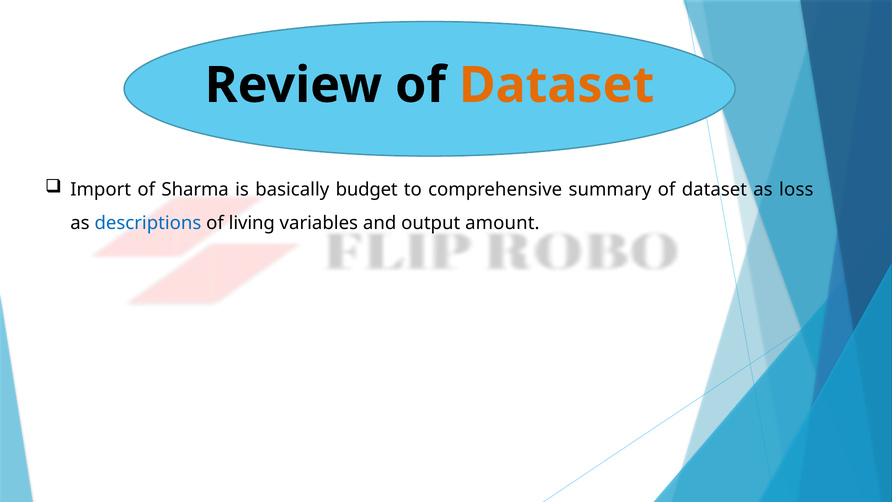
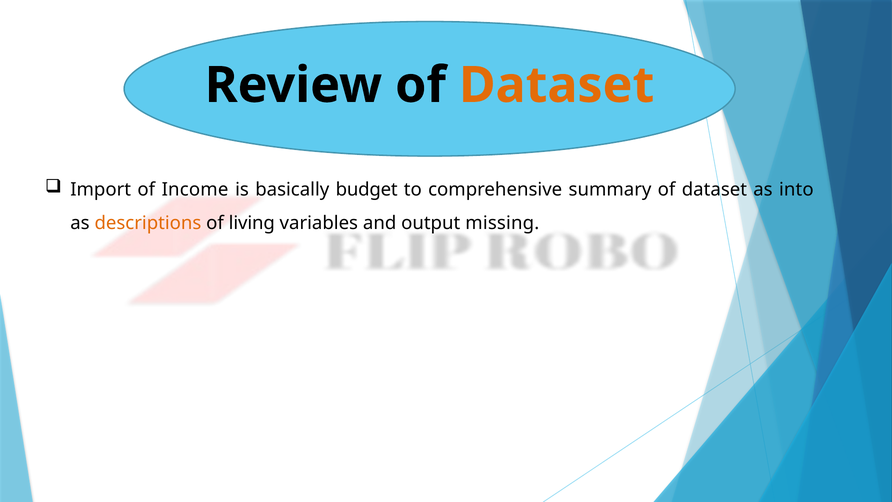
Sharma: Sharma -> Income
loss: loss -> into
descriptions colour: blue -> orange
amount: amount -> missing
